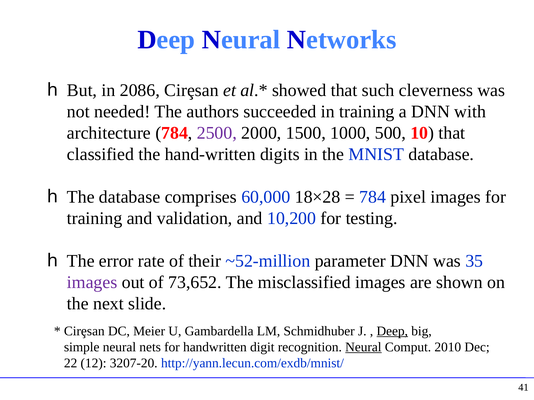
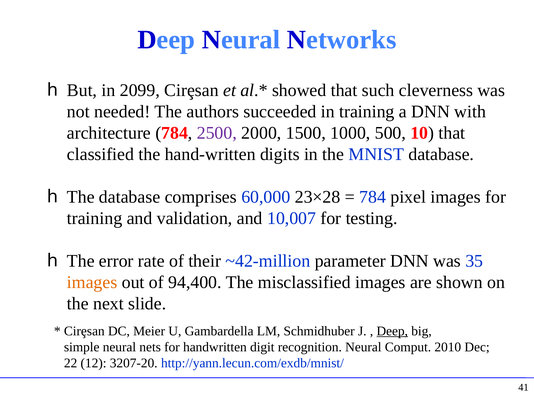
2086: 2086 -> 2099
18×28: 18×28 -> 23×28
10,200: 10,200 -> 10,007
~52-million: ~52-million -> ~42-million
images at (92, 283) colour: purple -> orange
73,652: 73,652 -> 94,400
Neural at (363, 347) underline: present -> none
